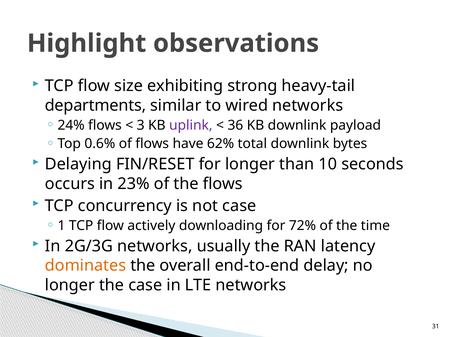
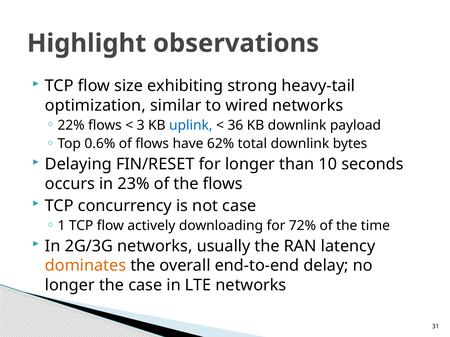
departments: departments -> optimization
24%: 24% -> 22%
uplink colour: purple -> blue
